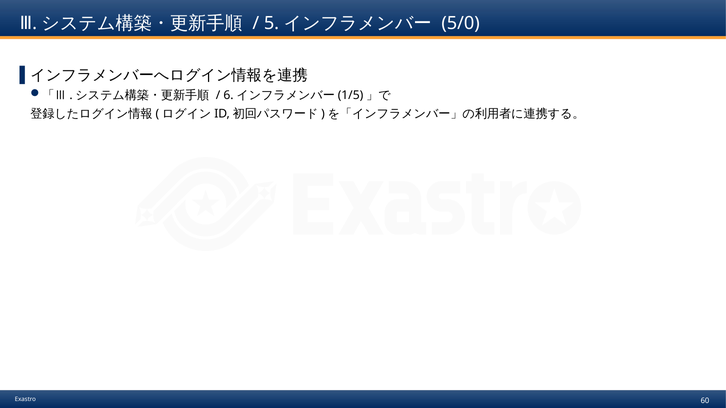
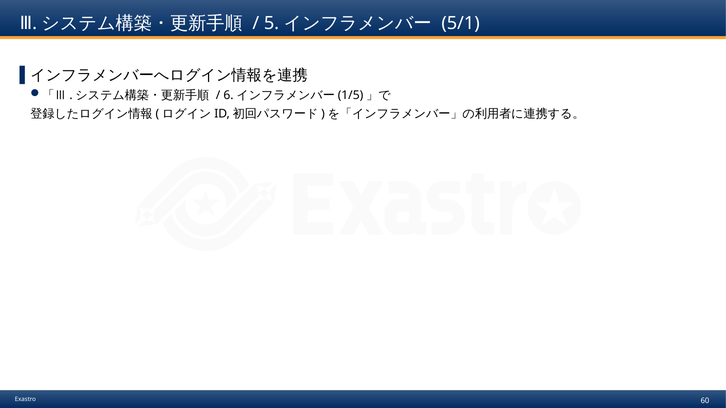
5/0: 5/0 -> 5/1
